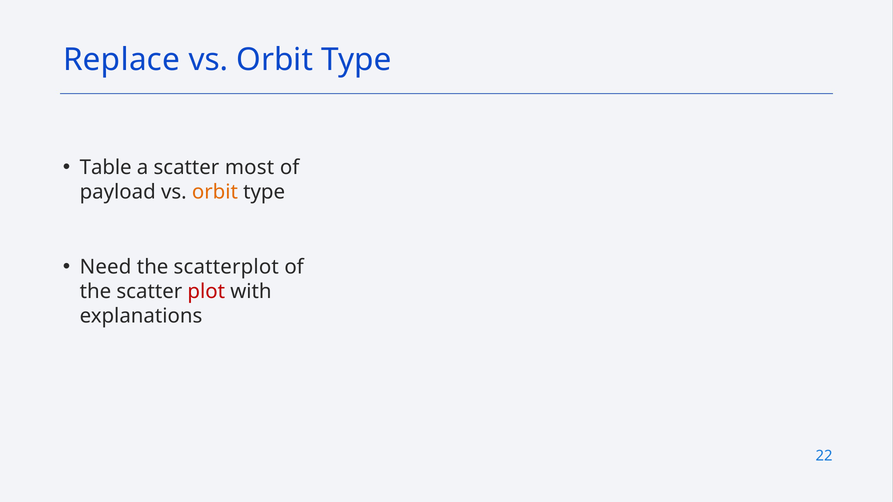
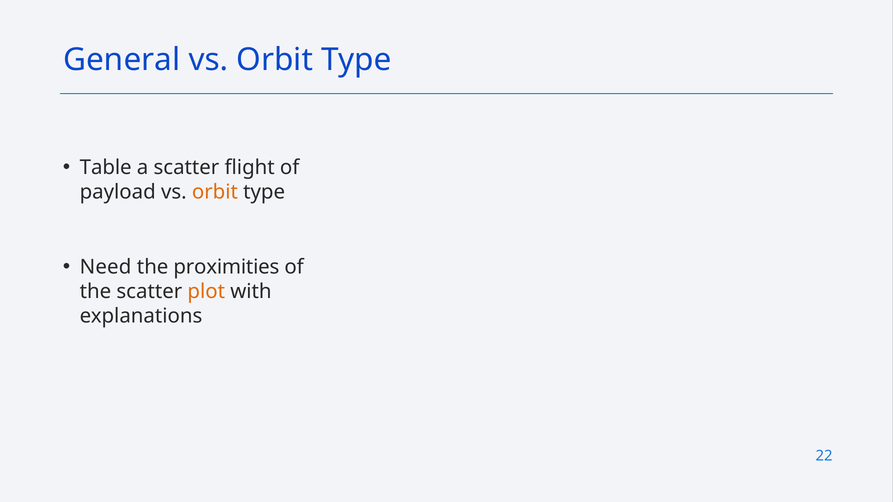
Replace: Replace -> General
most: most -> flight
scatterplot: scatterplot -> proximities
plot colour: red -> orange
